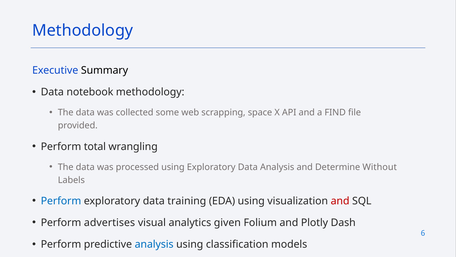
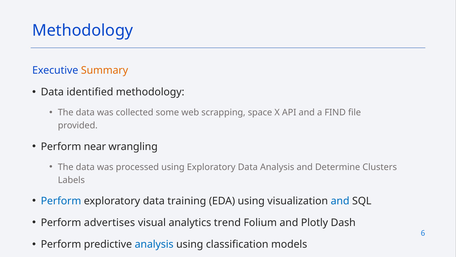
Summary colour: black -> orange
notebook: notebook -> identified
total: total -> near
Without: Without -> Clusters
and at (340, 201) colour: red -> blue
given: given -> trend
